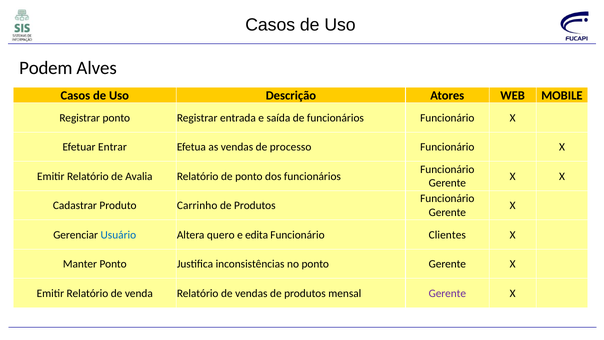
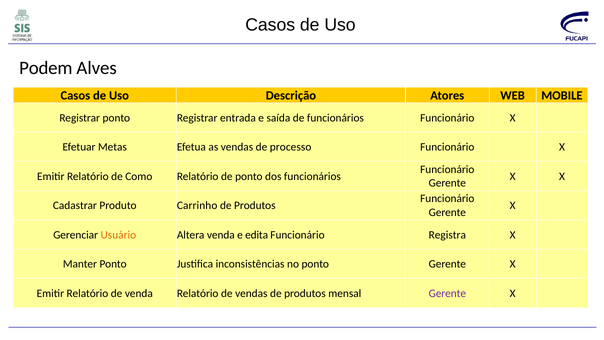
Entrar: Entrar -> Metas
Avalia: Avalia -> Como
Usuário colour: blue -> orange
Altera quero: quero -> venda
Clientes: Clientes -> Registra
